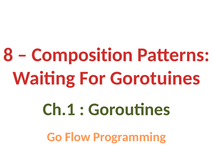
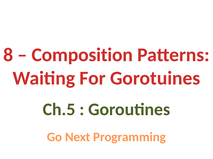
Ch.1: Ch.1 -> Ch.5
Flow: Flow -> Next
